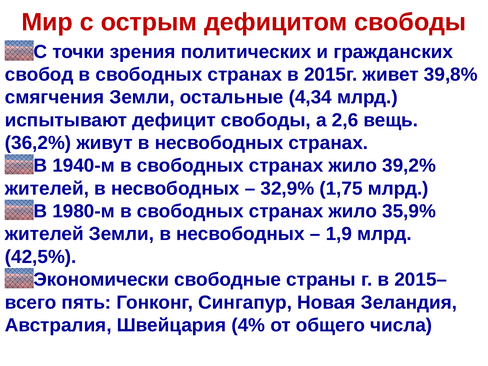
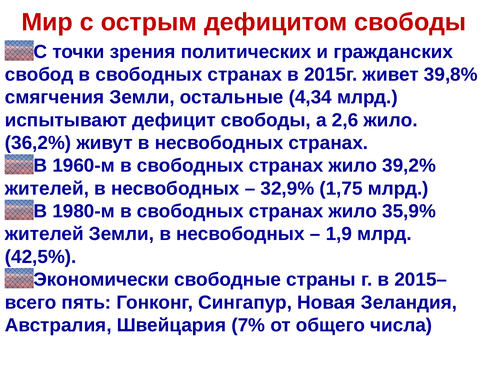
2,6 вещь: вещь -> жило
1940-м: 1940-м -> 1960-м
4%: 4% -> 7%
